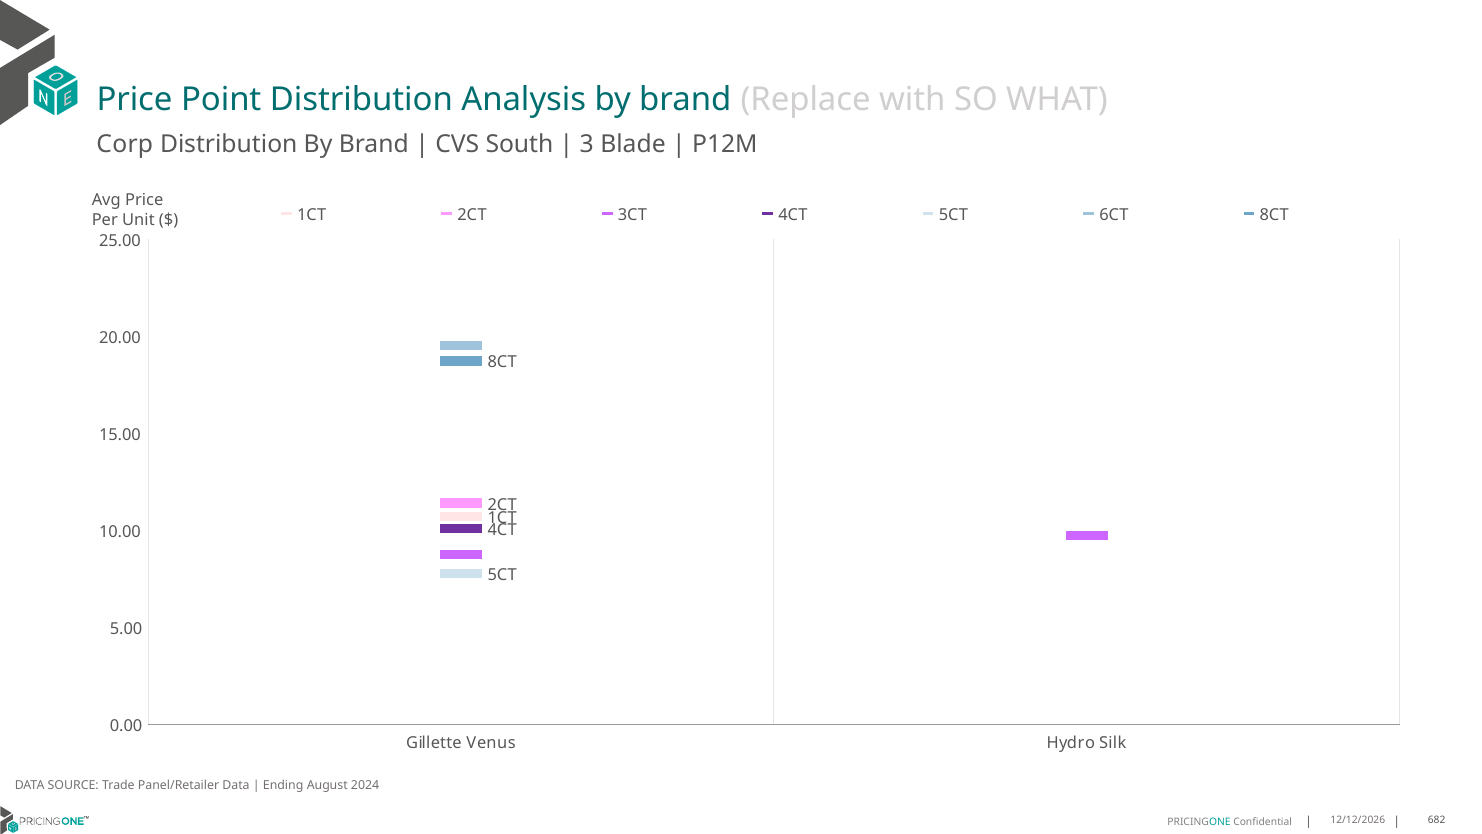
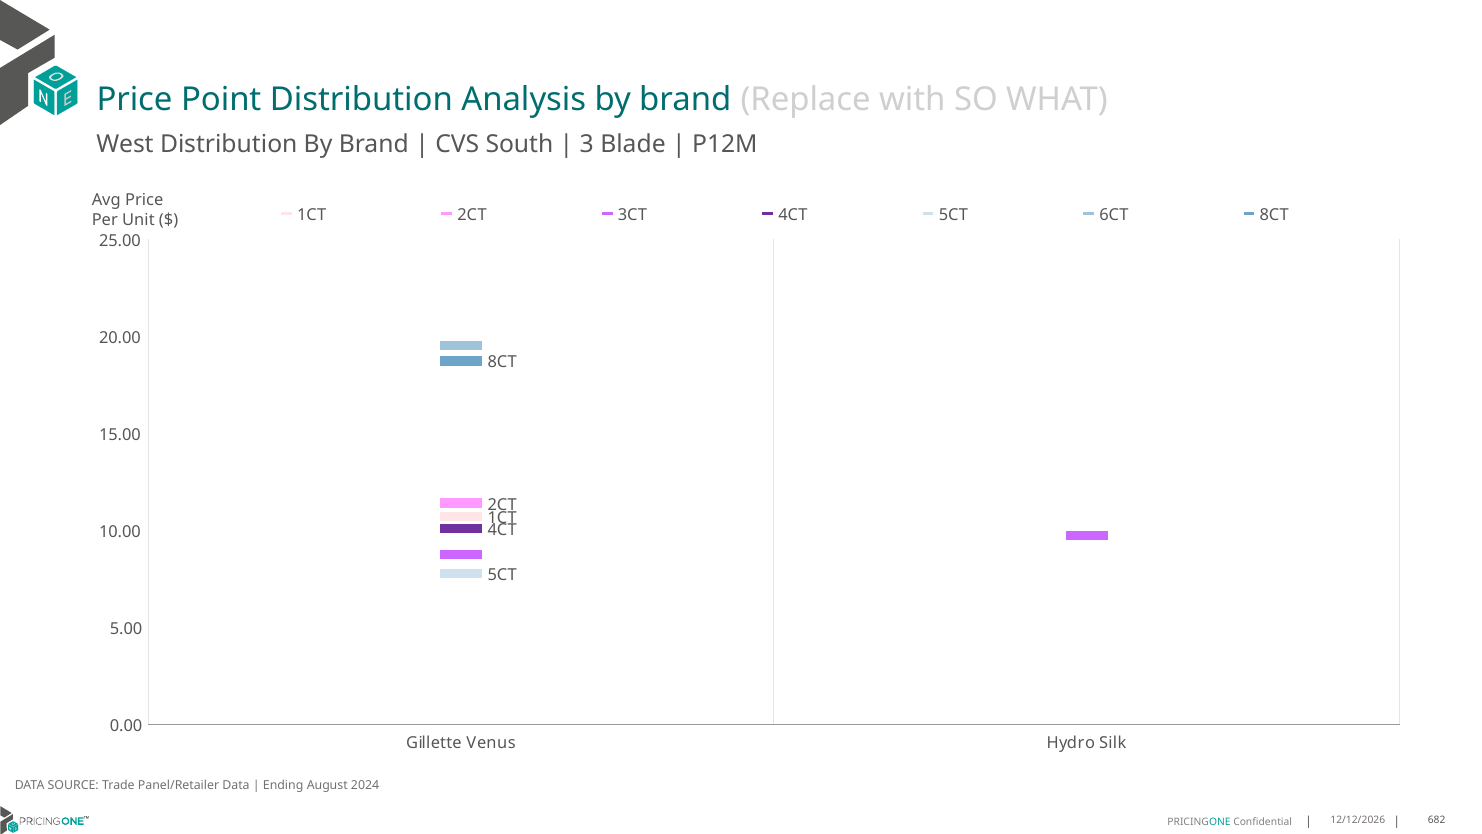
Corp: Corp -> West
